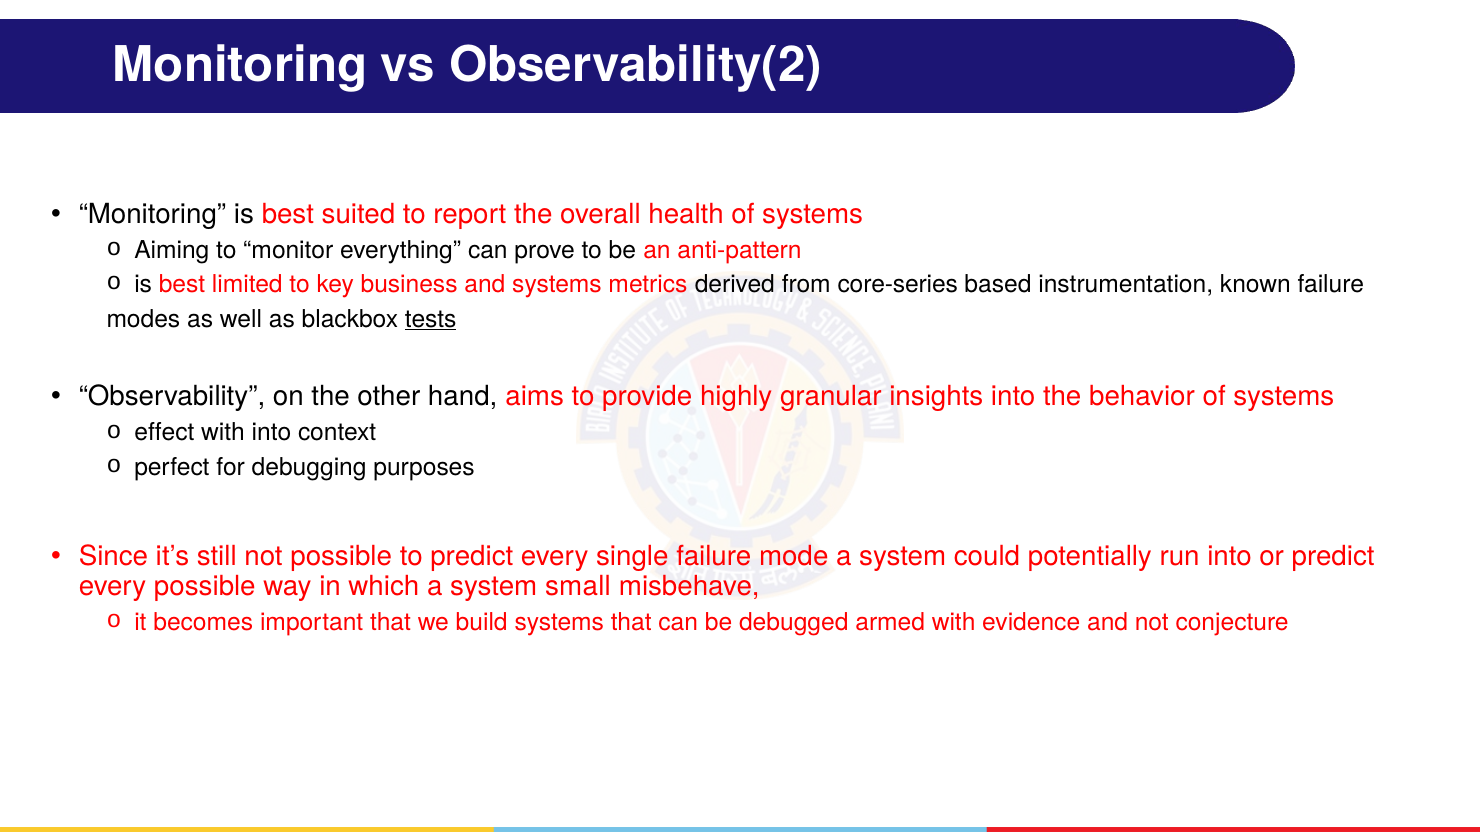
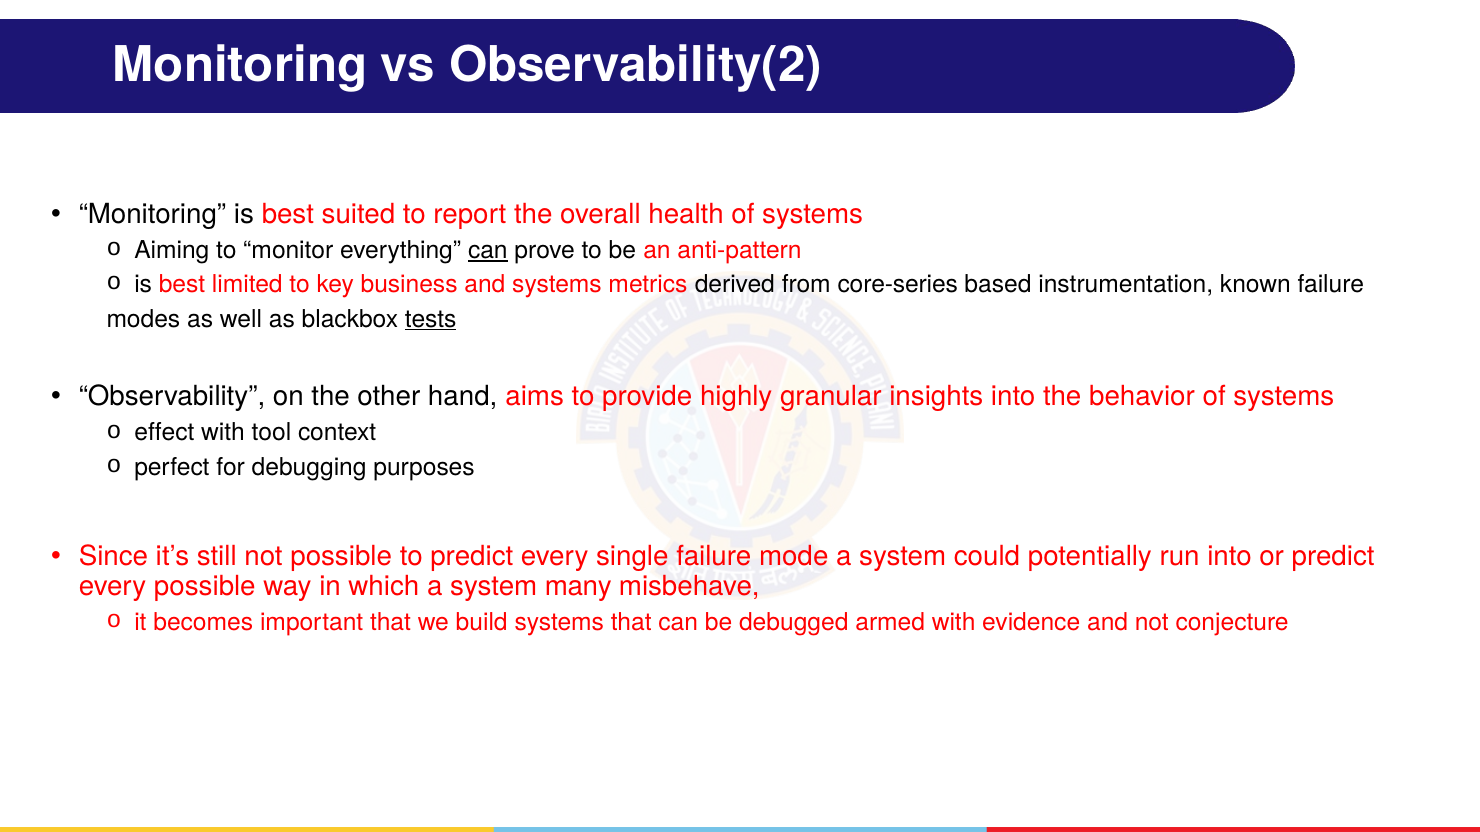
can at (488, 251) underline: none -> present
with into: into -> tool
small: small -> many
